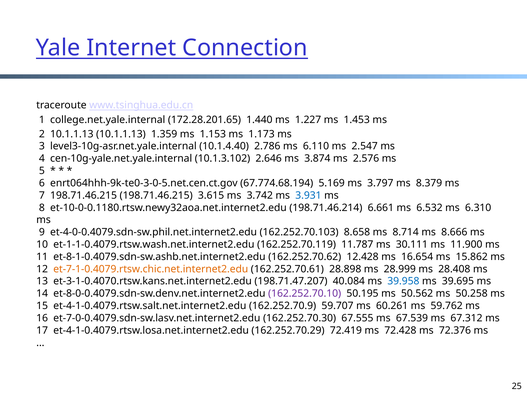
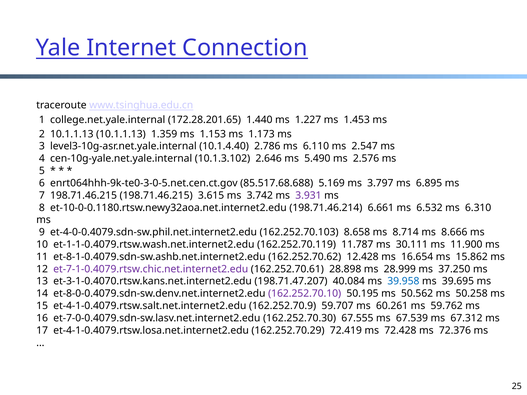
3.874: 3.874 -> 5.490
67.774.68.194: 67.774.68.194 -> 85.517.68.688
8.379: 8.379 -> 6.895
3.931 colour: blue -> purple
et-7-1-0.4079.rtsw.chic.net.internet2.edu colour: orange -> purple
28.408: 28.408 -> 37.250
